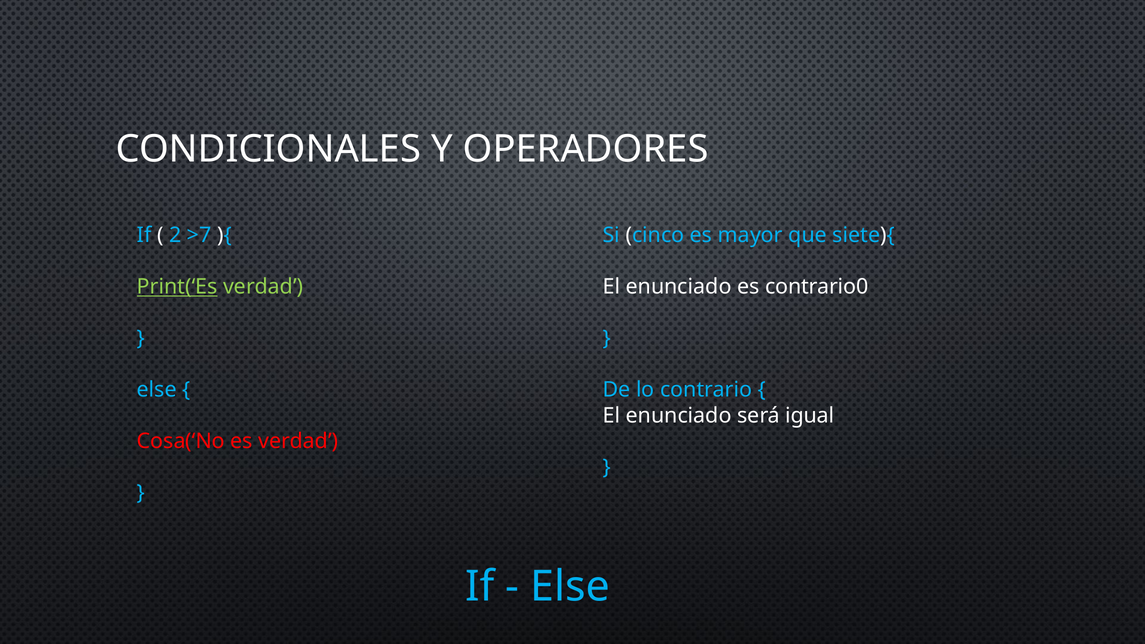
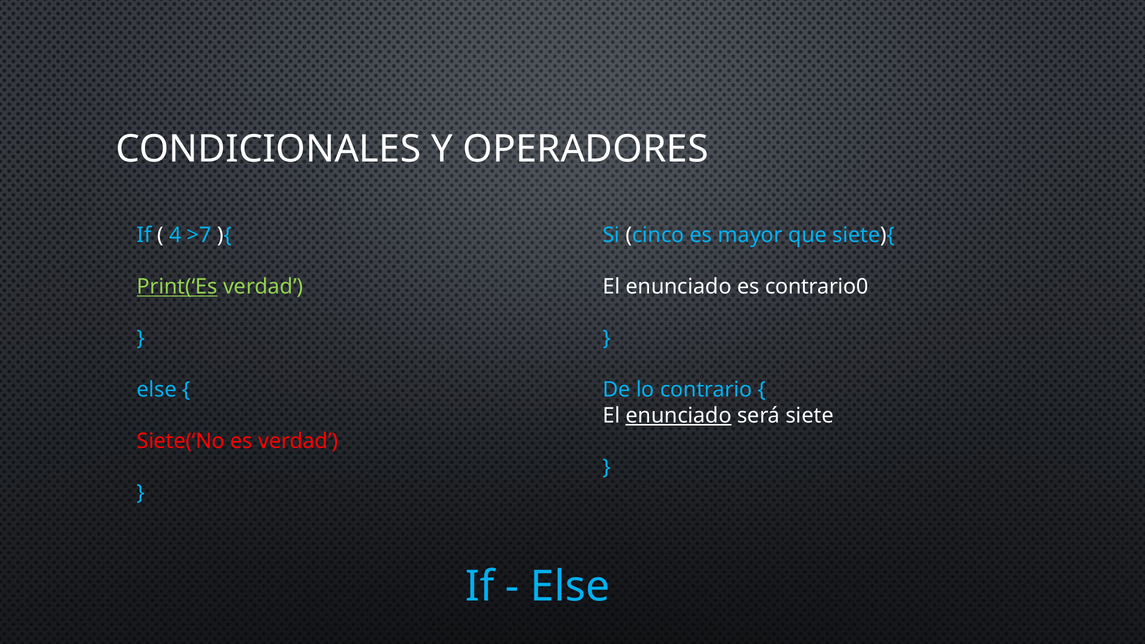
2: 2 -> 4
enunciado at (679, 416) underline: none -> present
igual: igual -> siete
Cosa(‘No: Cosa(‘No -> Siete(‘No
